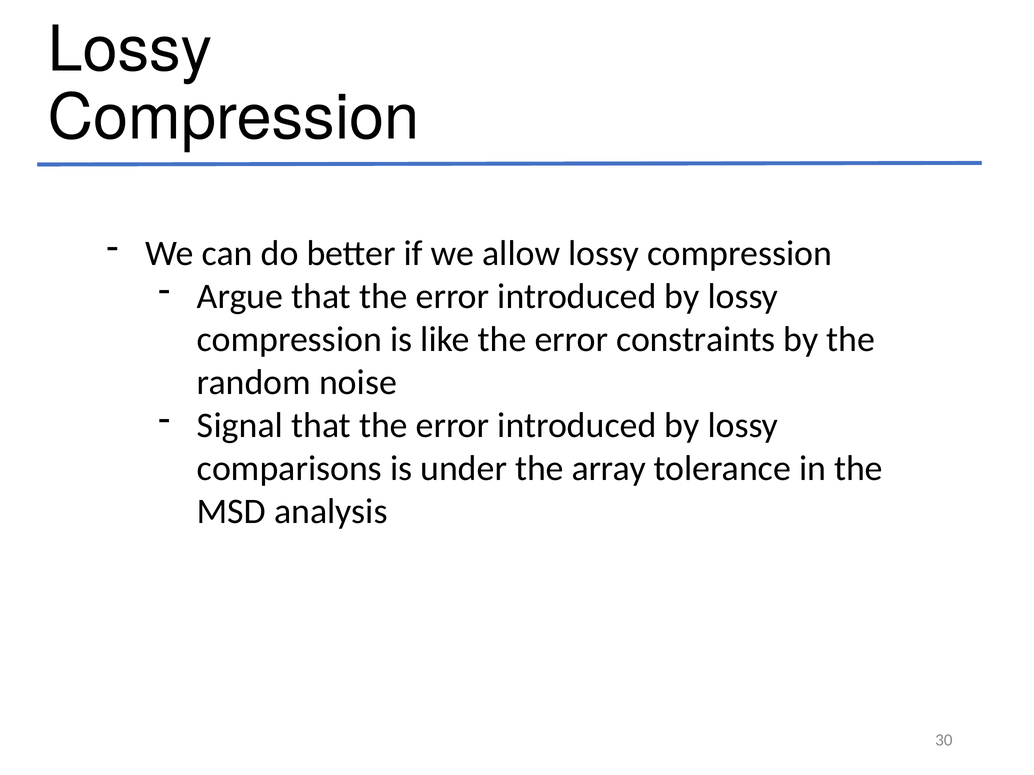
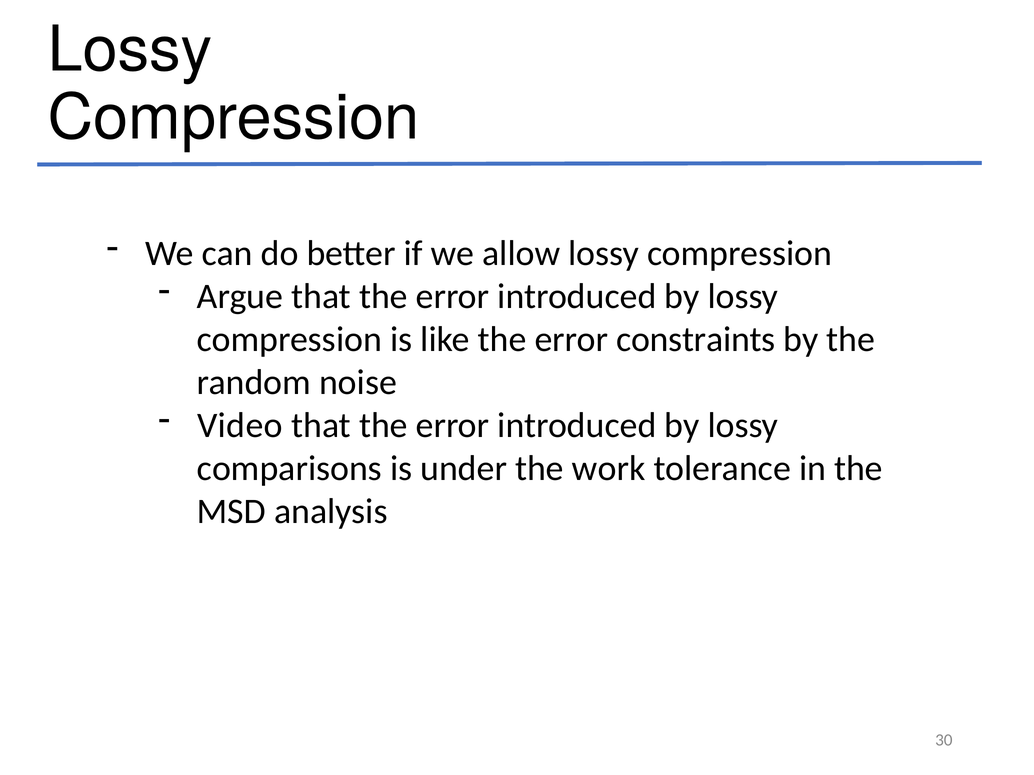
Signal: Signal -> Video
array: array -> work
